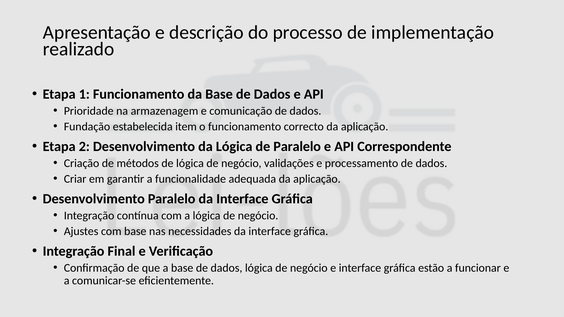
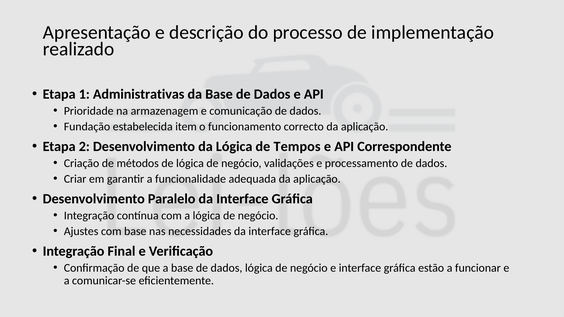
1 Funcionamento: Funcionamento -> Administrativas
de Paralelo: Paralelo -> Tempos
